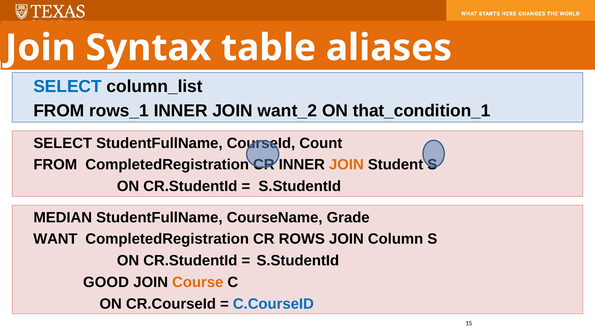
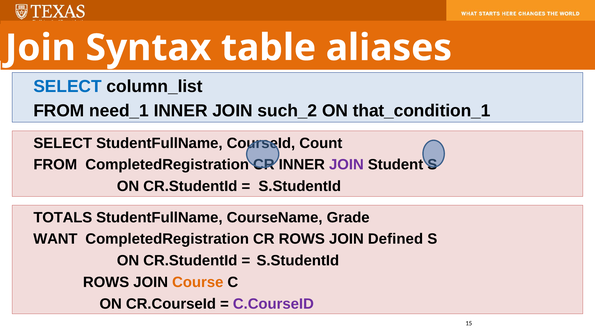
rows_1: rows_1 -> need_1
want_2: want_2 -> such_2
JOIN at (346, 165) colour: orange -> purple
MEDIAN: MEDIAN -> TOTALS
Column: Column -> Defined
GOOD at (106, 282): GOOD -> ROWS
C.CourseID colour: blue -> purple
